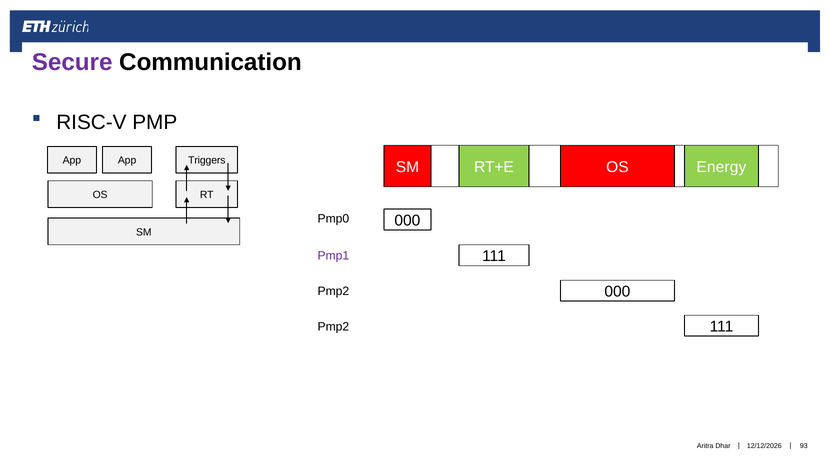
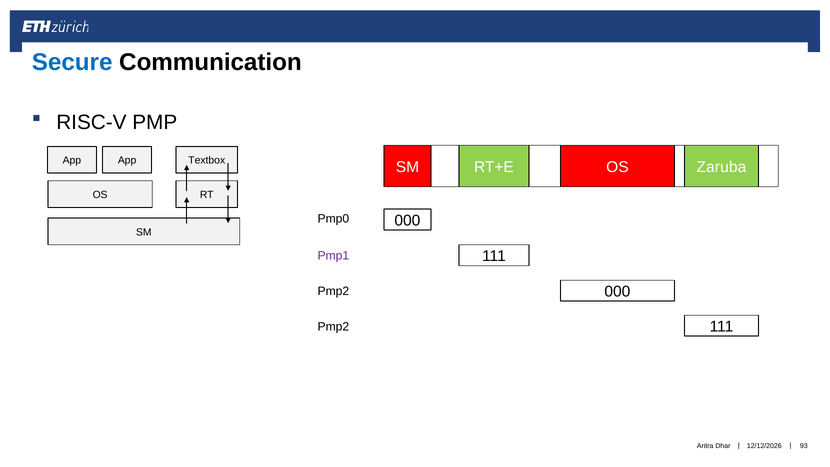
Secure colour: purple -> blue
Triggers: Triggers -> Textbox
Energy: Energy -> Zaruba
